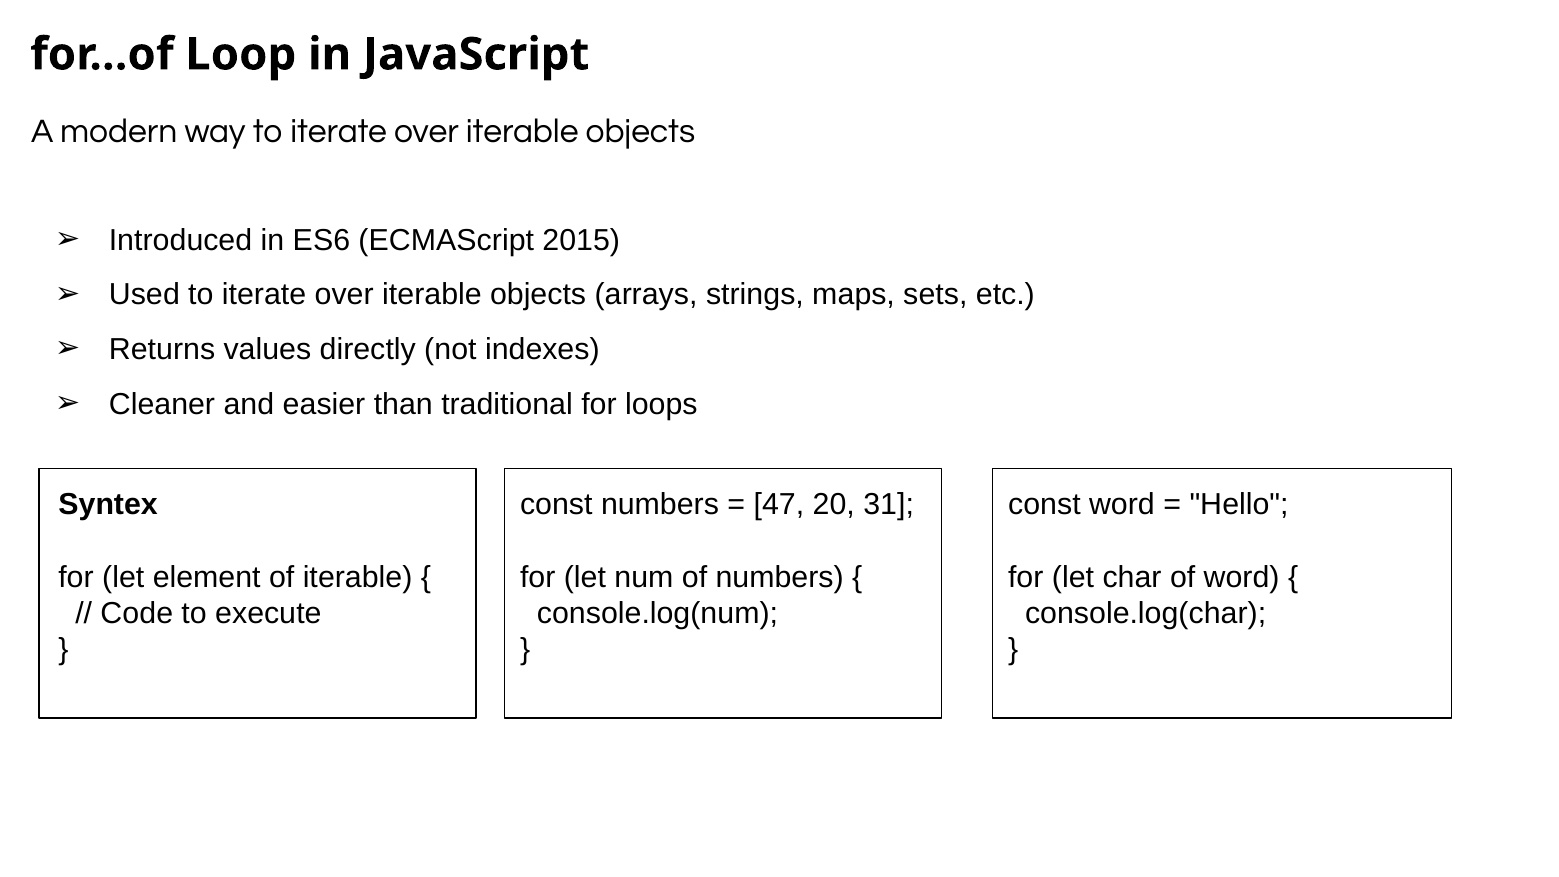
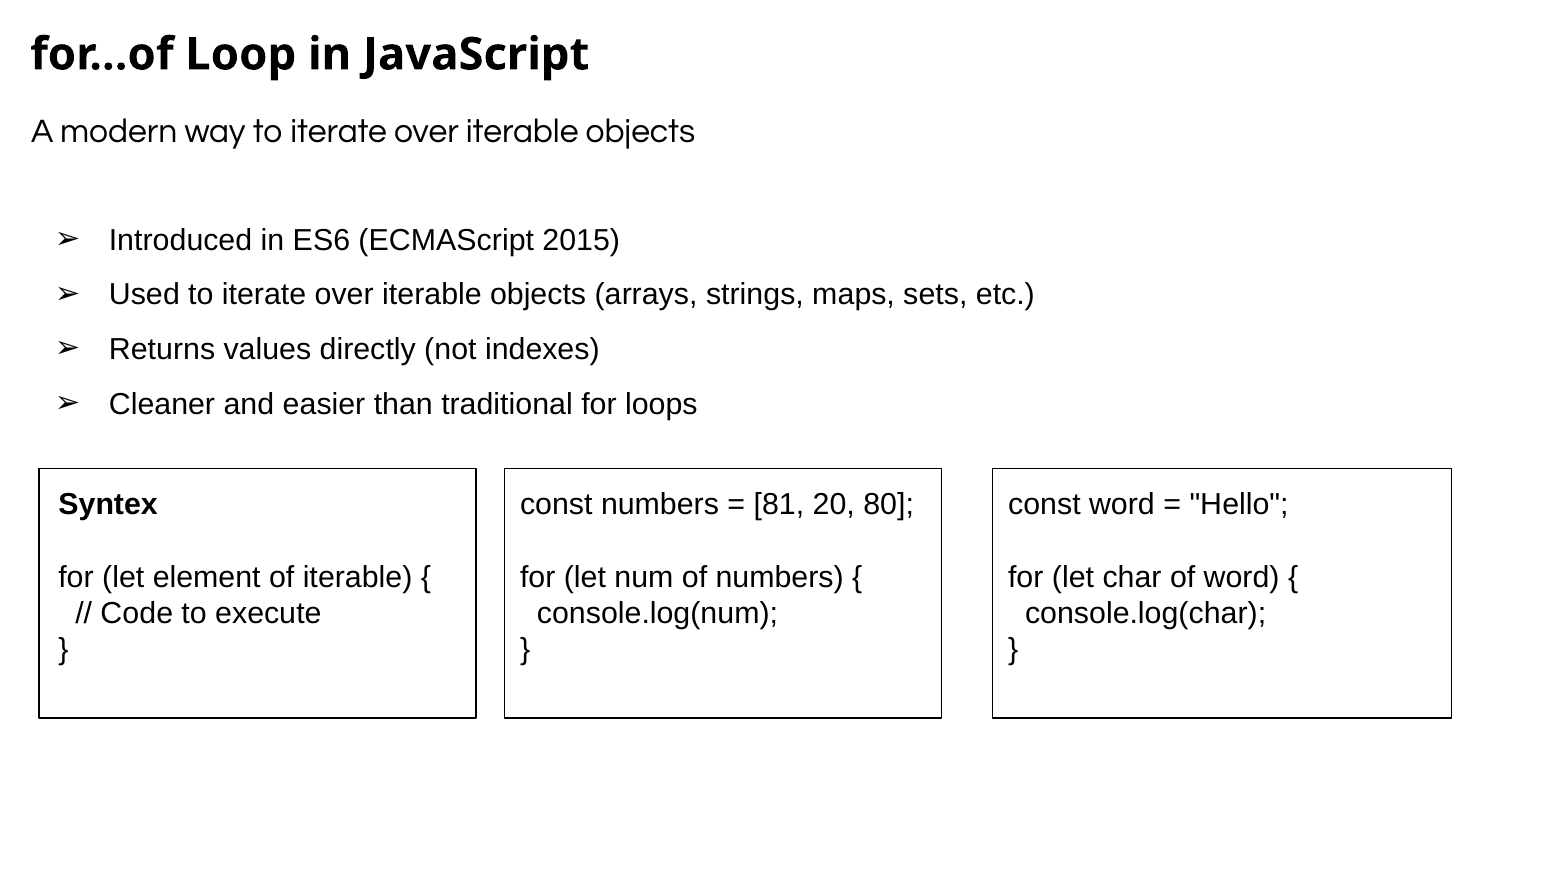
47: 47 -> 81
31: 31 -> 80
